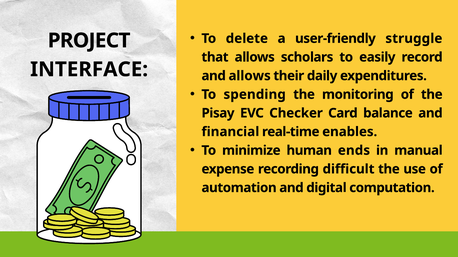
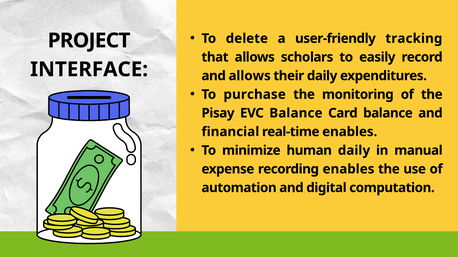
struggle: struggle -> tracking
spending: spending -> purchase
EVC Checker: Checker -> Balance
human ends: ends -> daily
recording difficult: difficult -> enables
